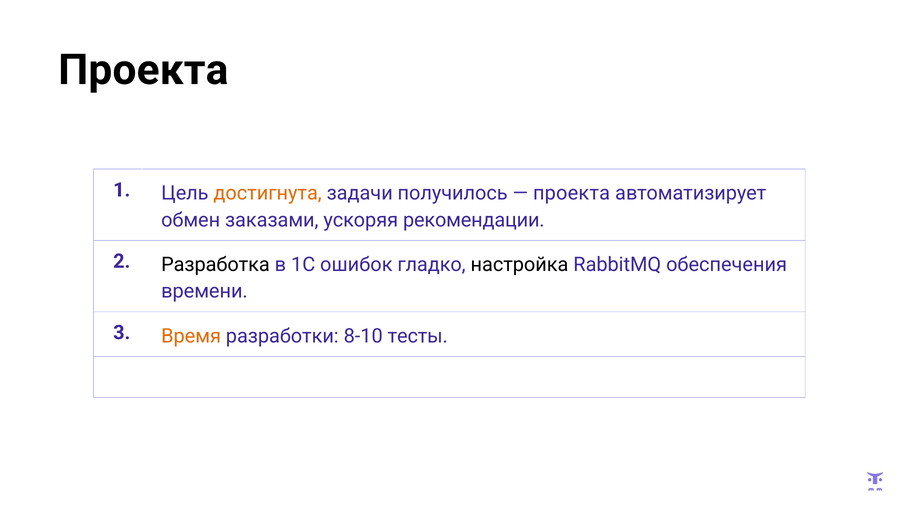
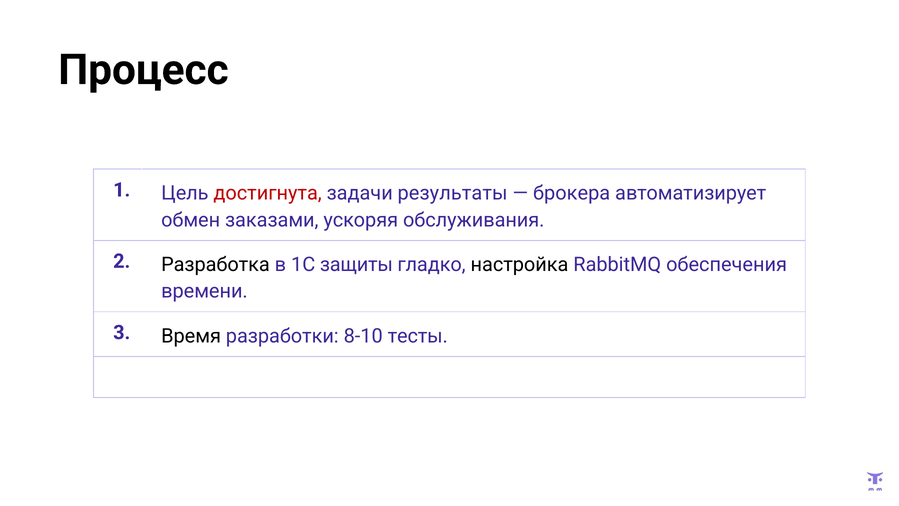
Проекта at (143, 70): Проекта -> Процесс
достигнута colour: orange -> red
получилось: получилось -> результаты
проекта at (572, 193): проекта -> брокера
рекомендации: рекомендации -> обслуживания
ошибок: ошибок -> защиты
Время colour: orange -> black
